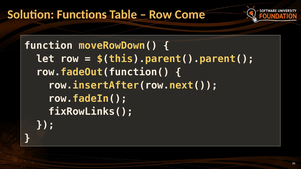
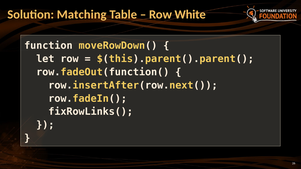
Functions: Functions -> Matching
Come: Come -> White
